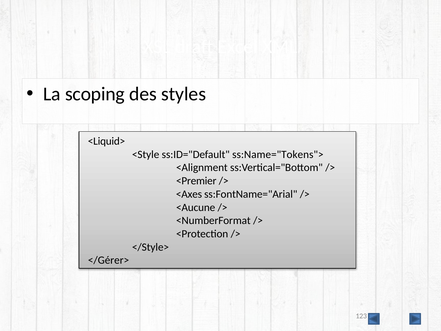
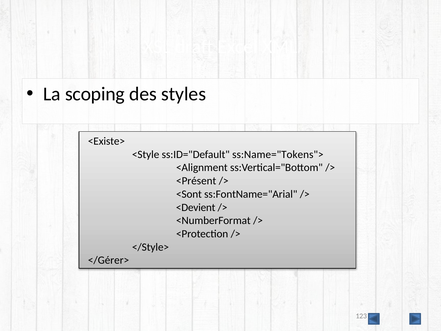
<Liquid>: <Liquid> -> <Existe>
<Premier: <Premier -> <Présent
<Axes: <Axes -> <Sont
<Aucune: <Aucune -> <Devient
